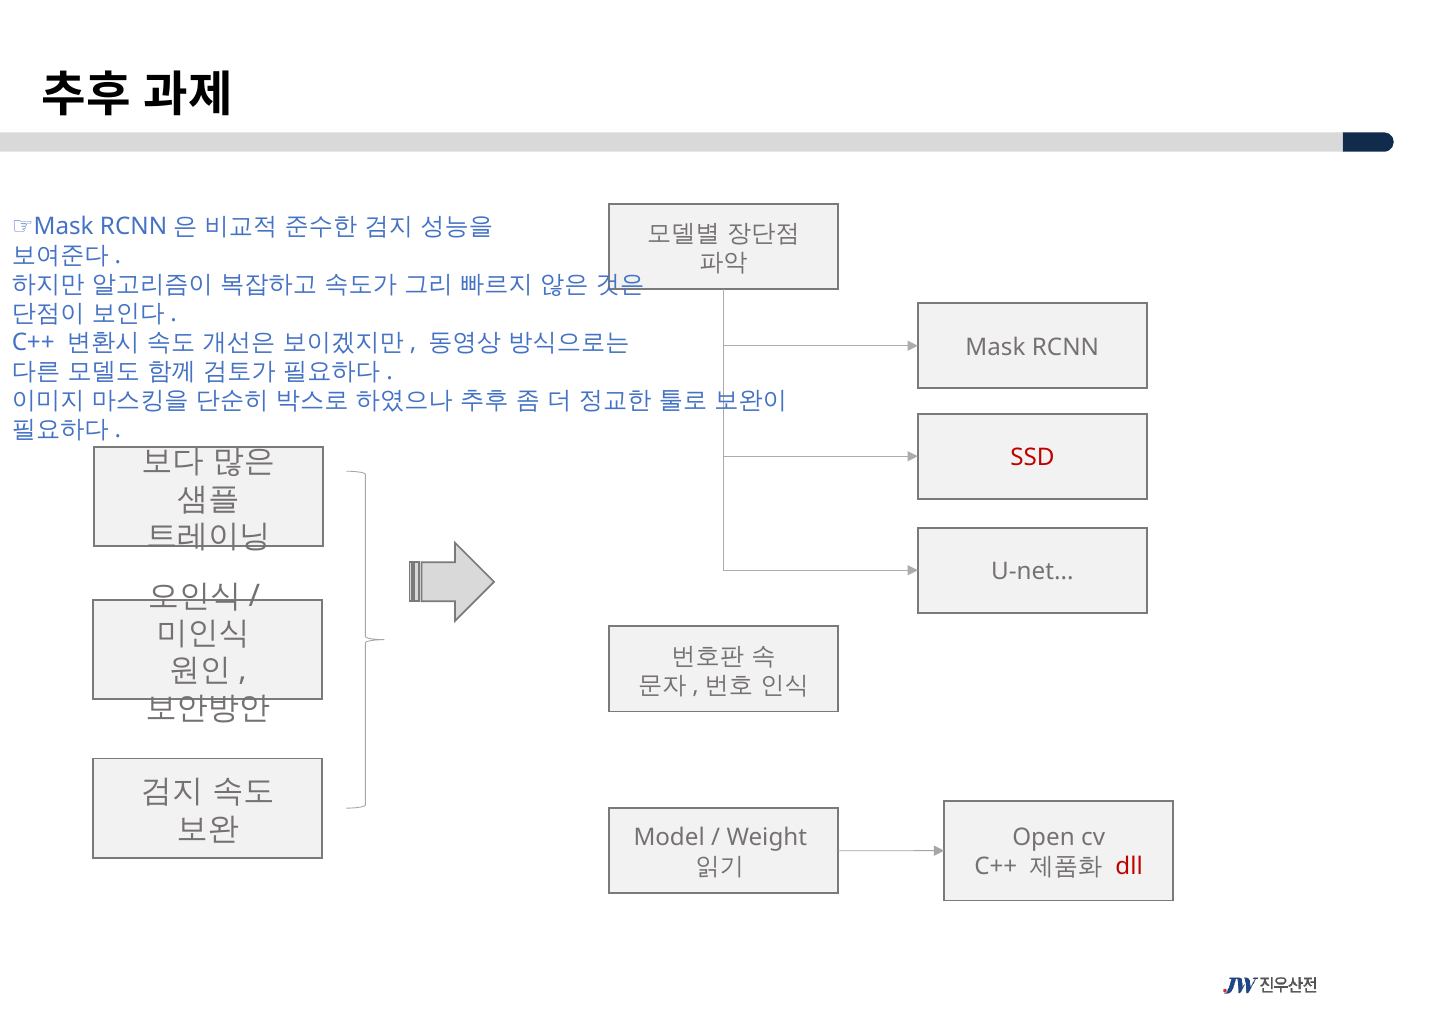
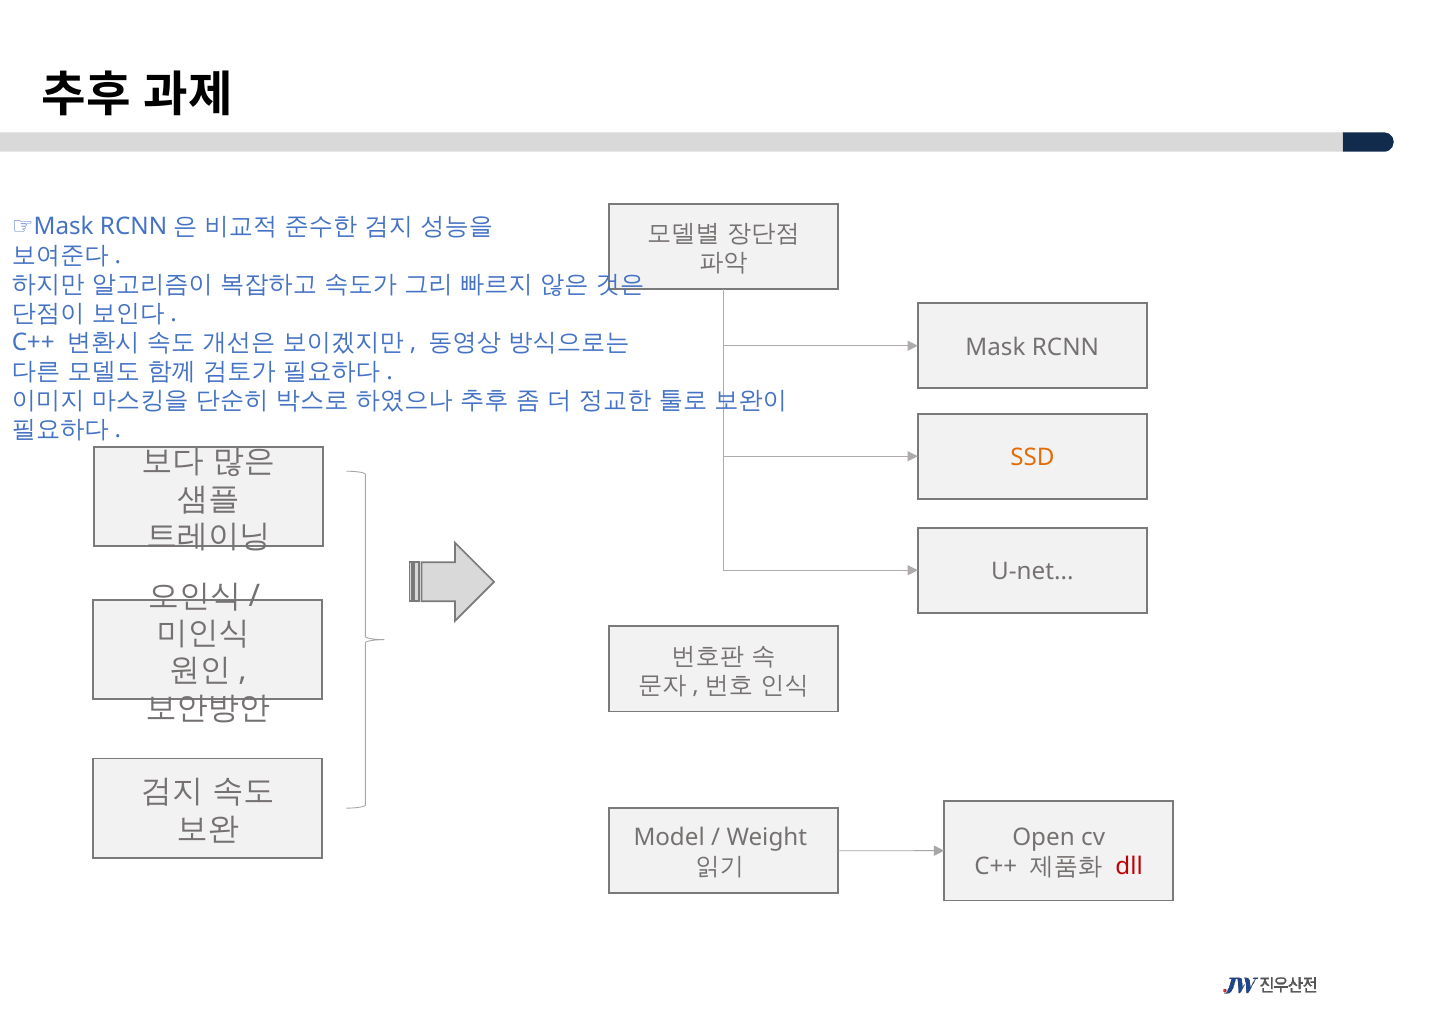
SSD colour: red -> orange
